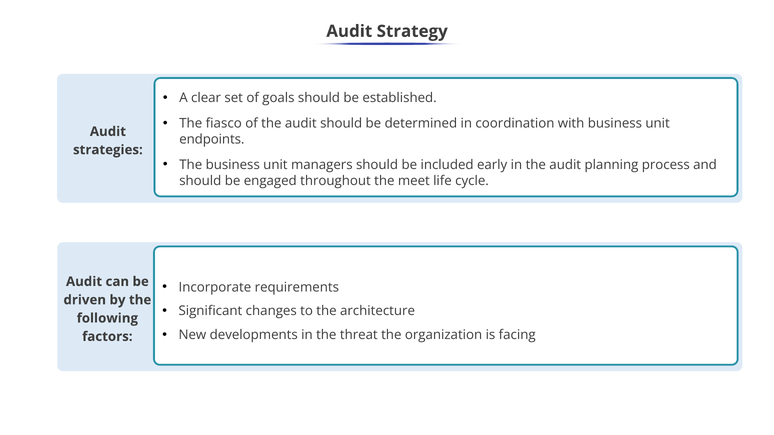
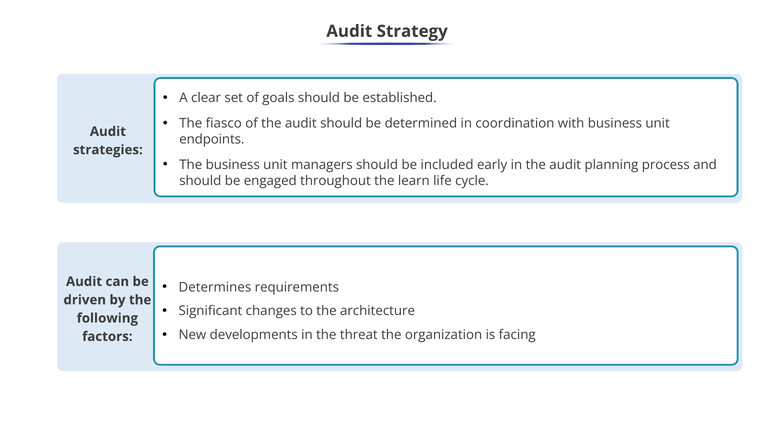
meet: meet -> learn
Incorporate: Incorporate -> Determines
